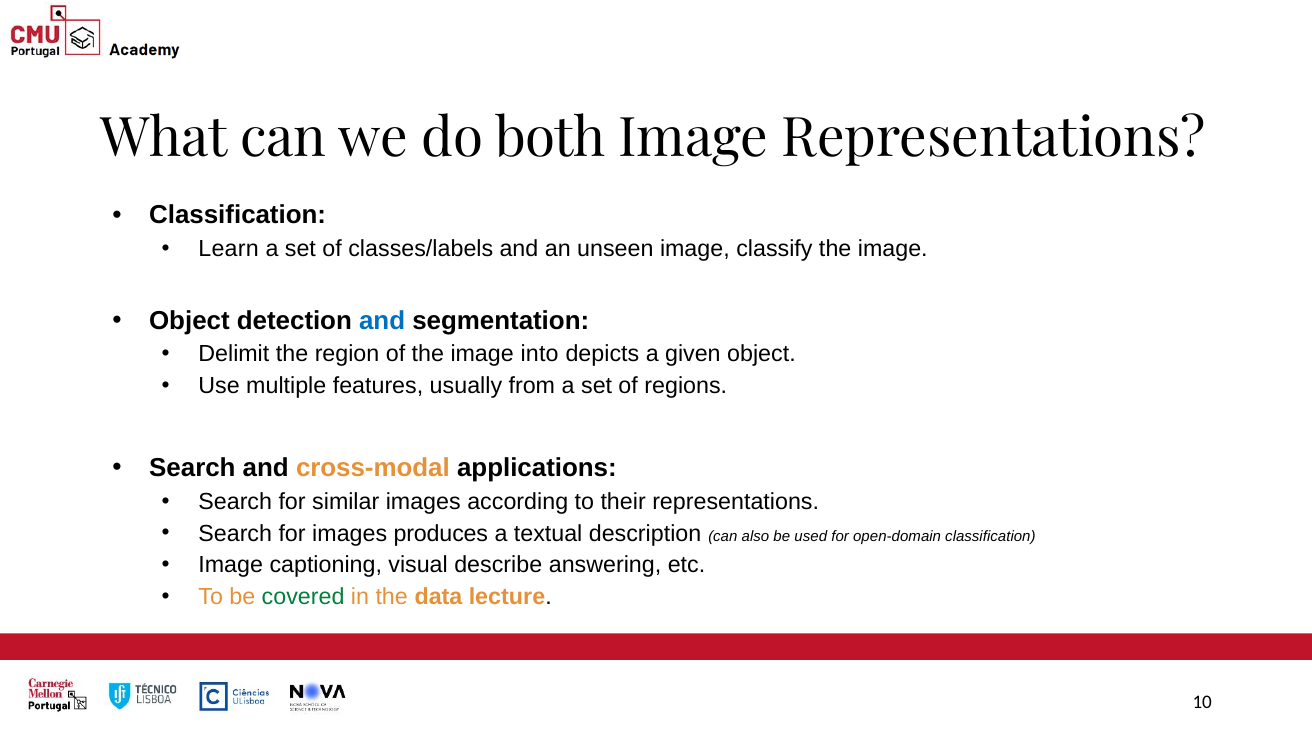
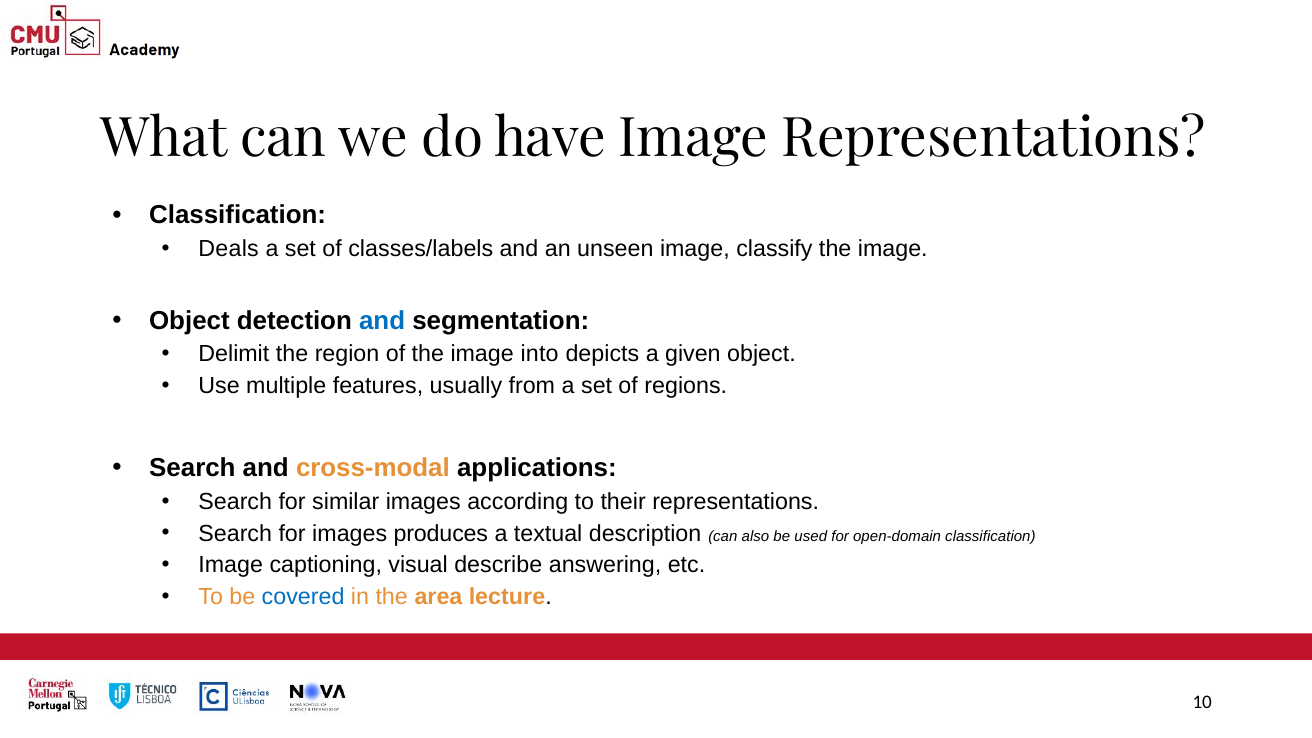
both: both -> have
Learn: Learn -> Deals
covered colour: green -> blue
data: data -> area
